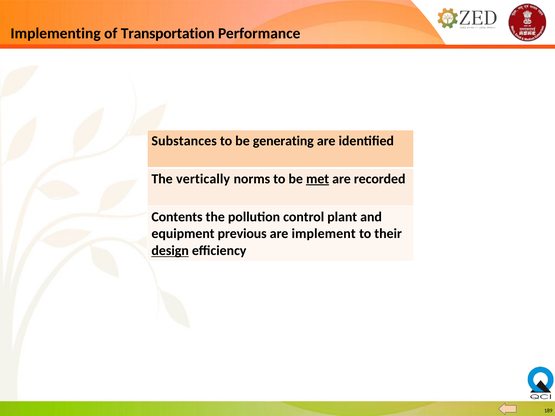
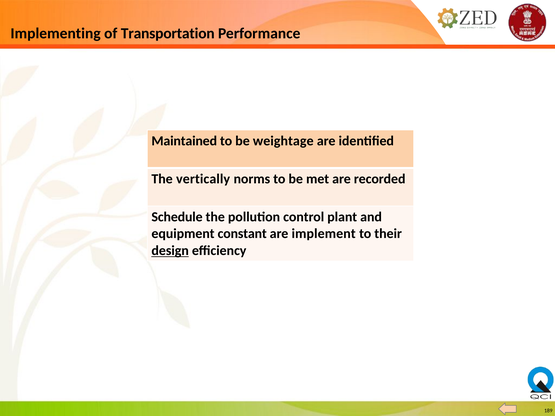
Substances: Substances -> Maintained
generating: generating -> weightage
met underline: present -> none
Contents: Contents -> Schedule
previous: previous -> constant
